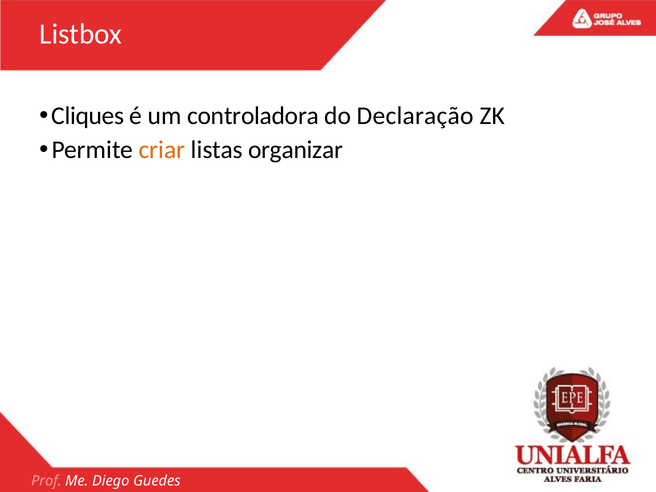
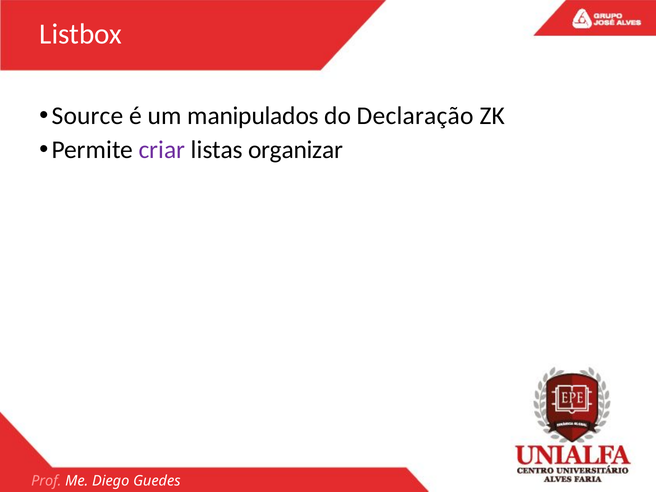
Cliques: Cliques -> Source
controladora: controladora -> manipulados
criar colour: orange -> purple
